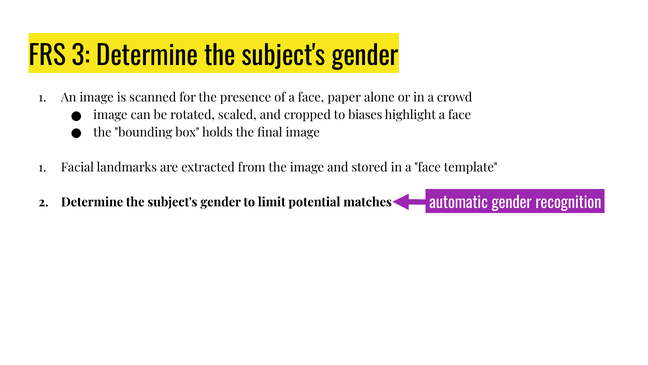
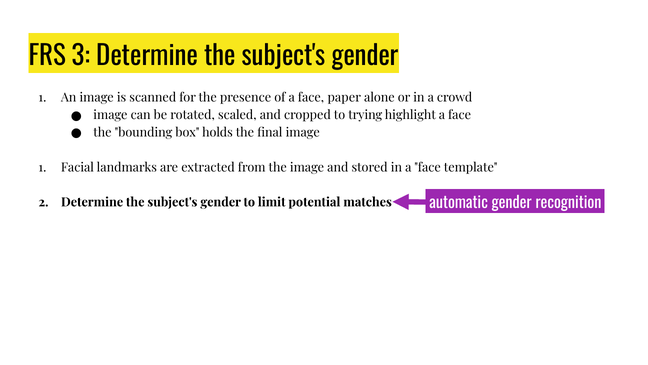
biases: biases -> trying
